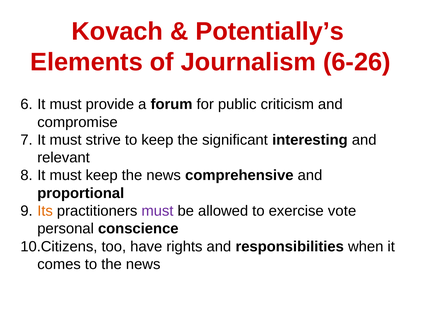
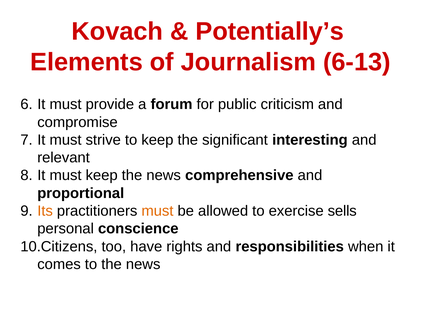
6-26: 6-26 -> 6-13
must at (157, 211) colour: purple -> orange
vote: vote -> sells
